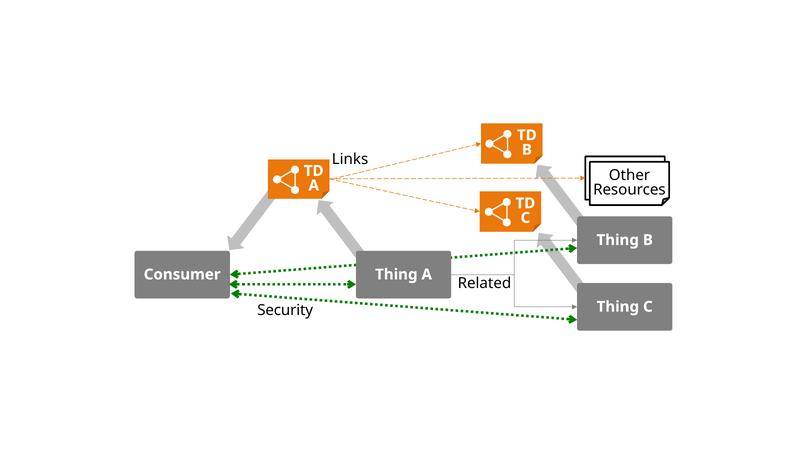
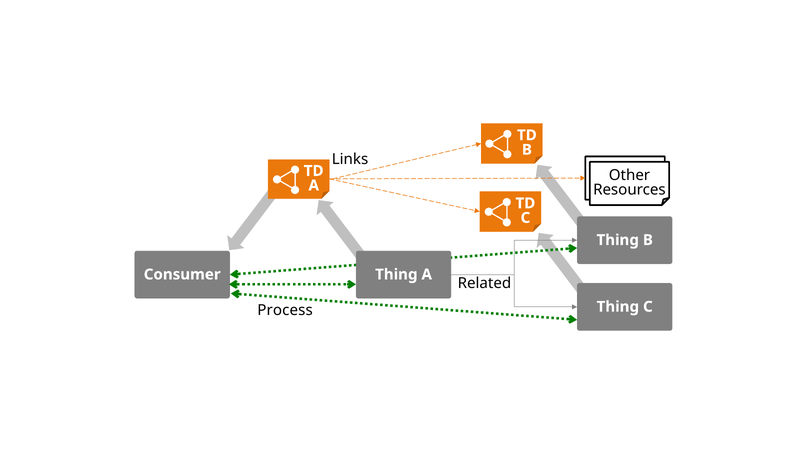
Security: Security -> Process
